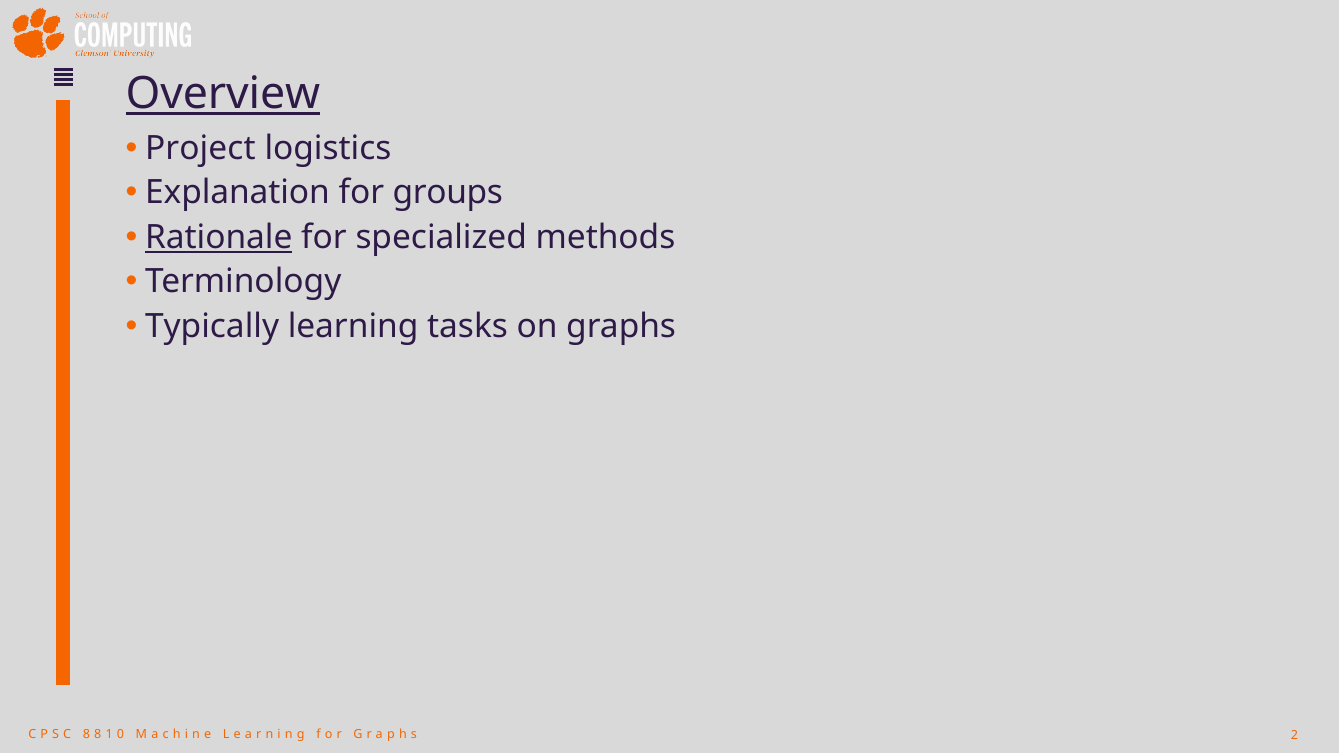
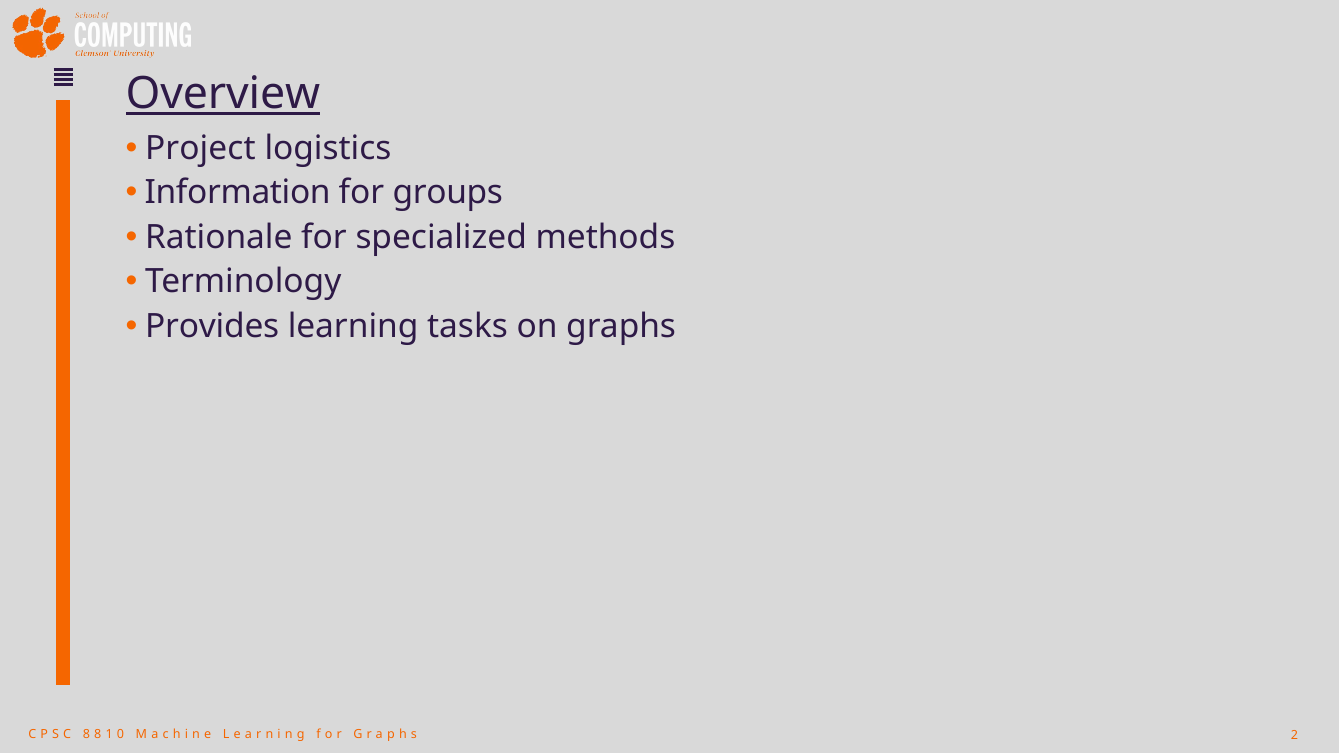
Explanation: Explanation -> Information
Rationale underline: present -> none
Typically: Typically -> Provides
